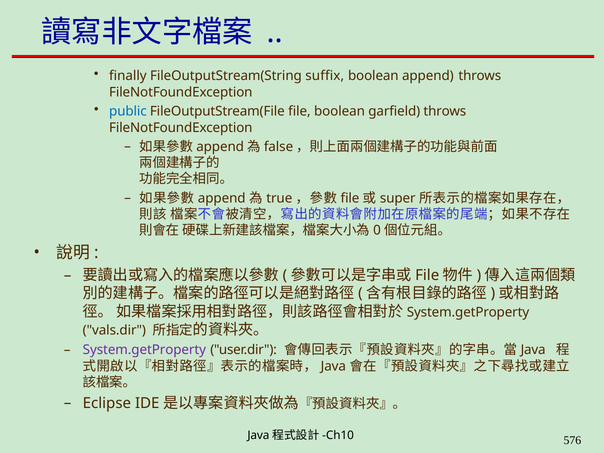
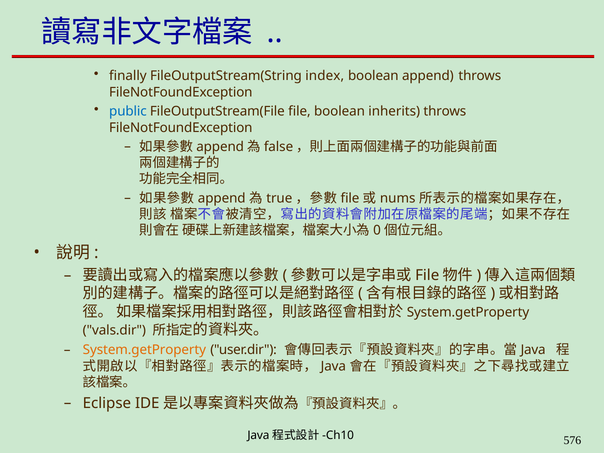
suffix: suffix -> index
garfield: garfield -> inherits
super: super -> nums
System.getProperty at (144, 350) colour: purple -> orange
